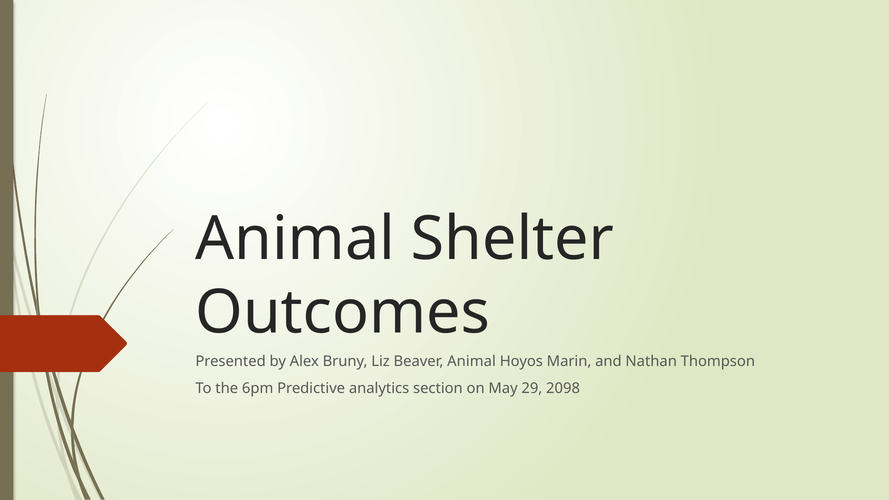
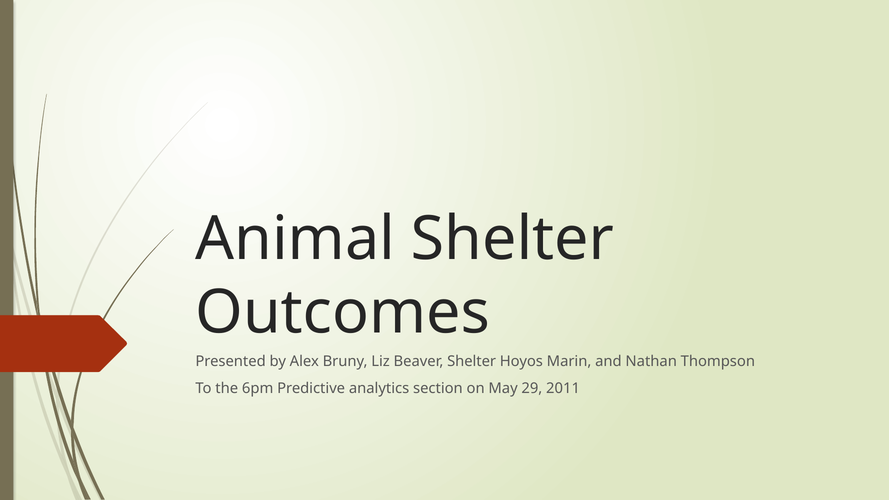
Beaver Animal: Animal -> Shelter
2098: 2098 -> 2011
